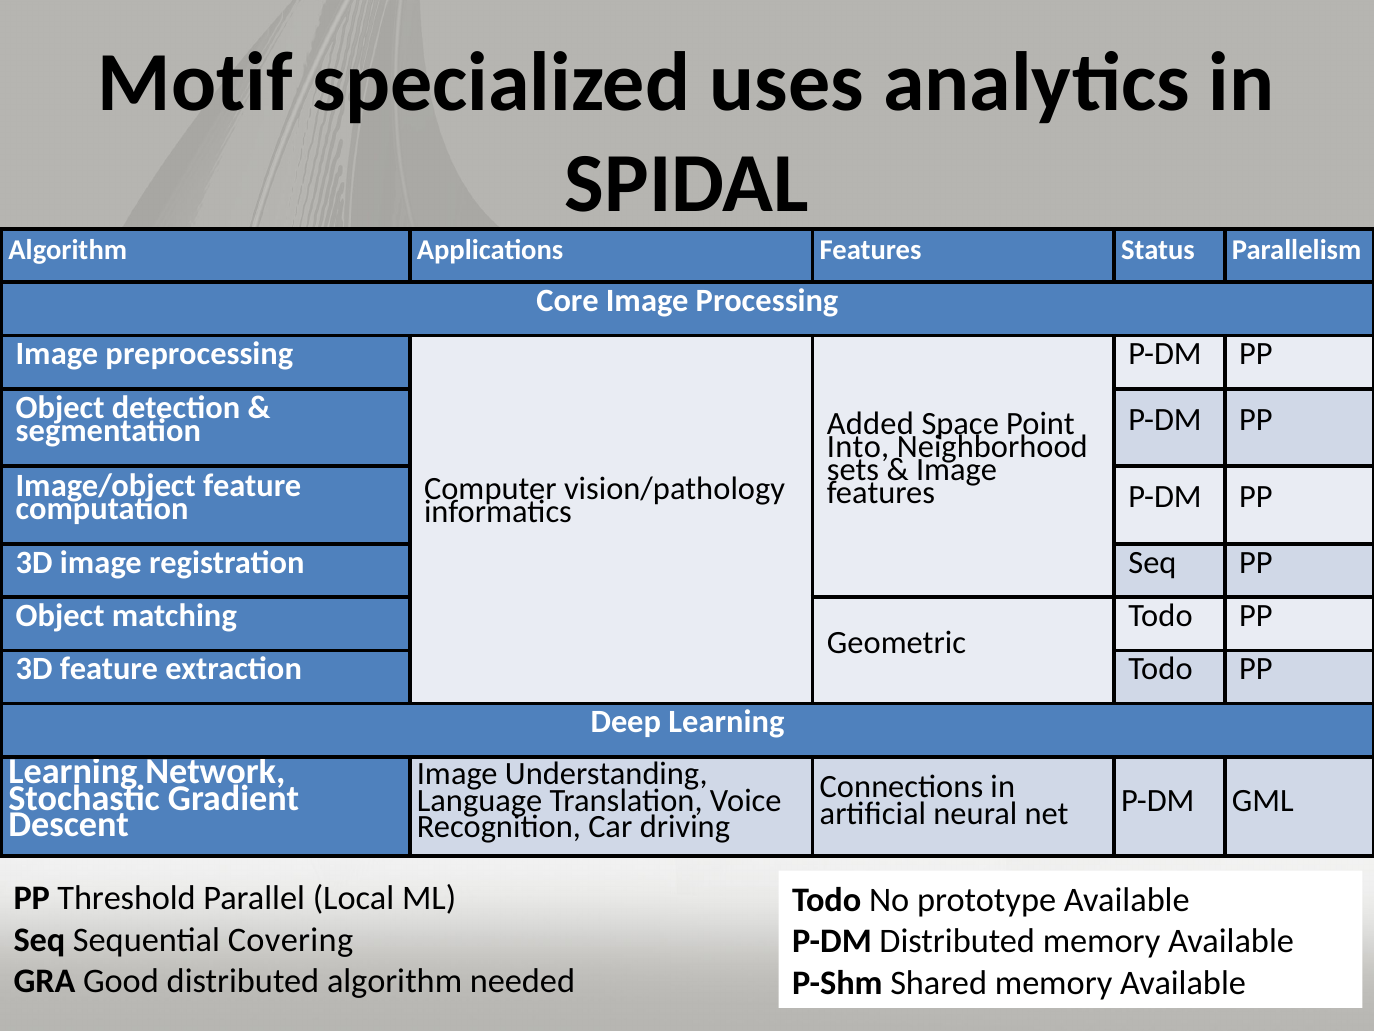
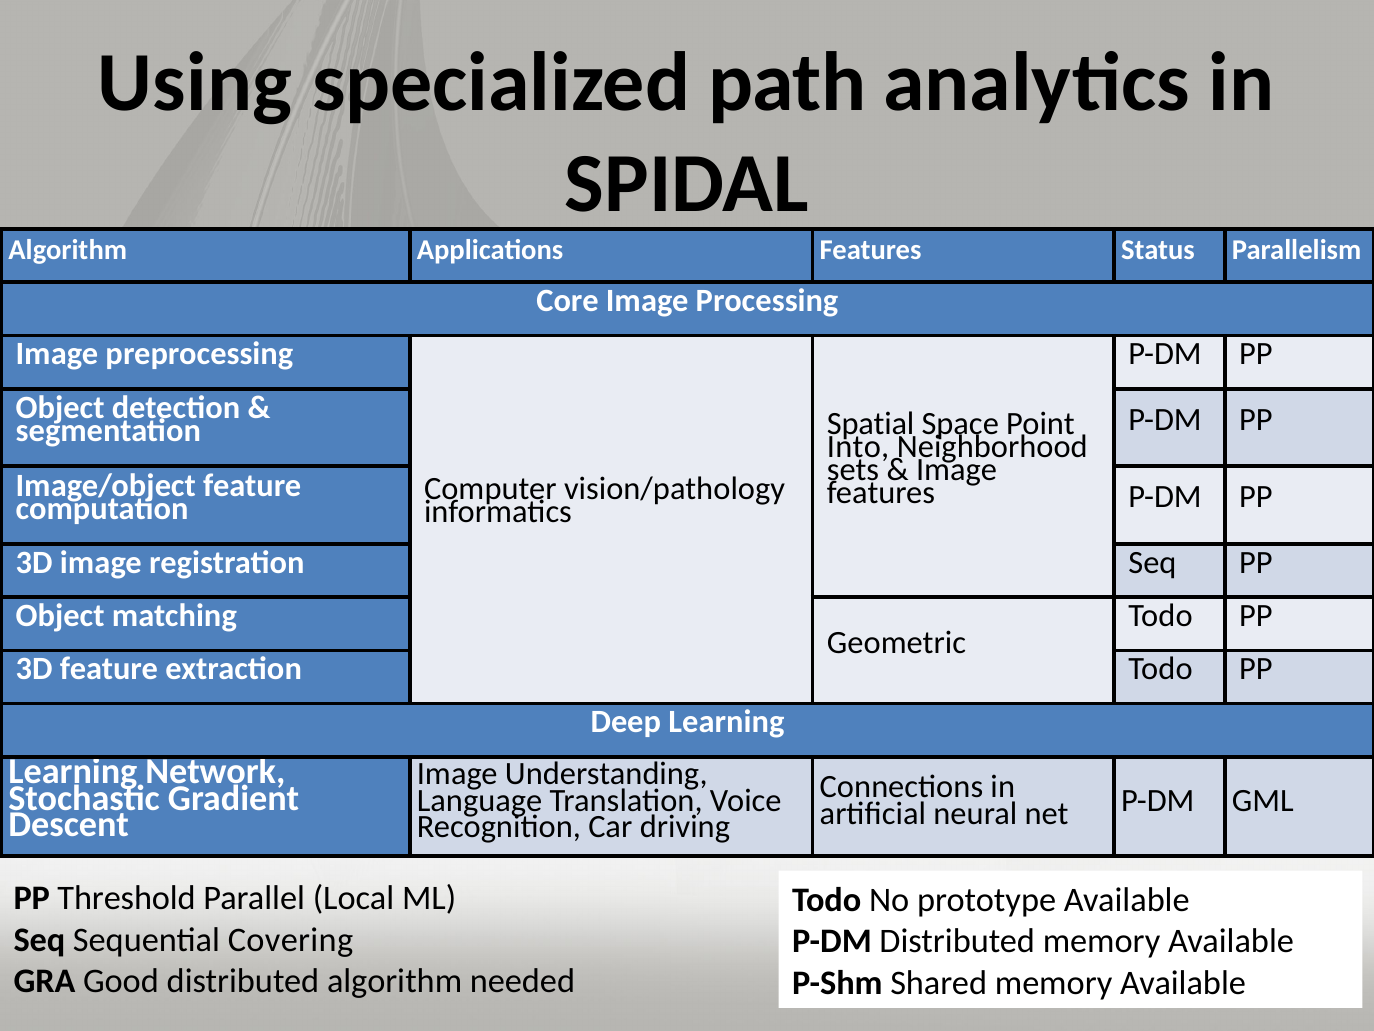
Motif: Motif -> Using
uses: uses -> path
Added: Added -> Spatial
